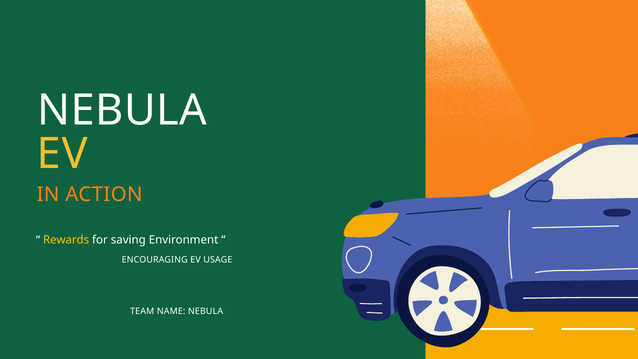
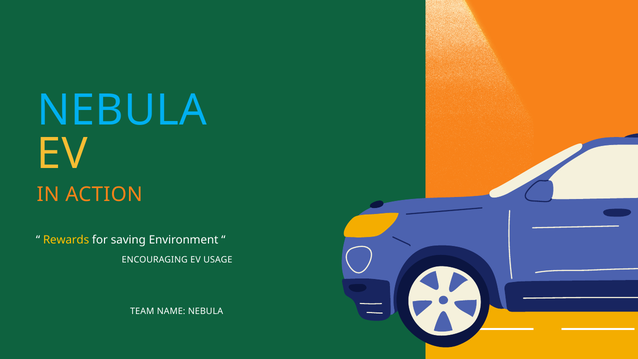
NEBULA at (122, 110) colour: white -> light blue
